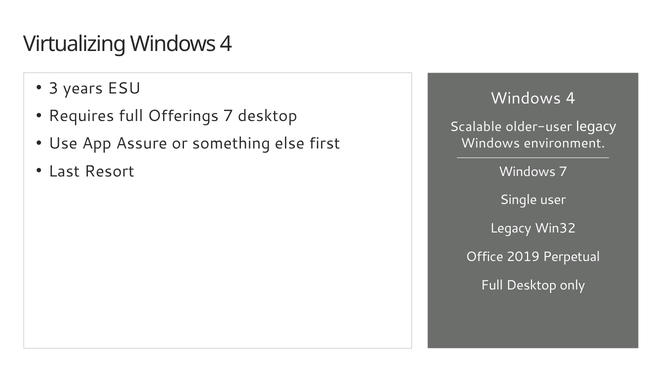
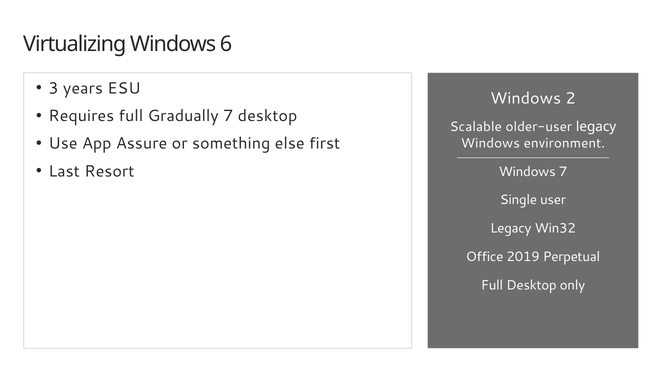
Virtualizing Windows 4: 4 -> 6
4 at (571, 98): 4 -> 2
Offerings: Offerings -> Gradually
